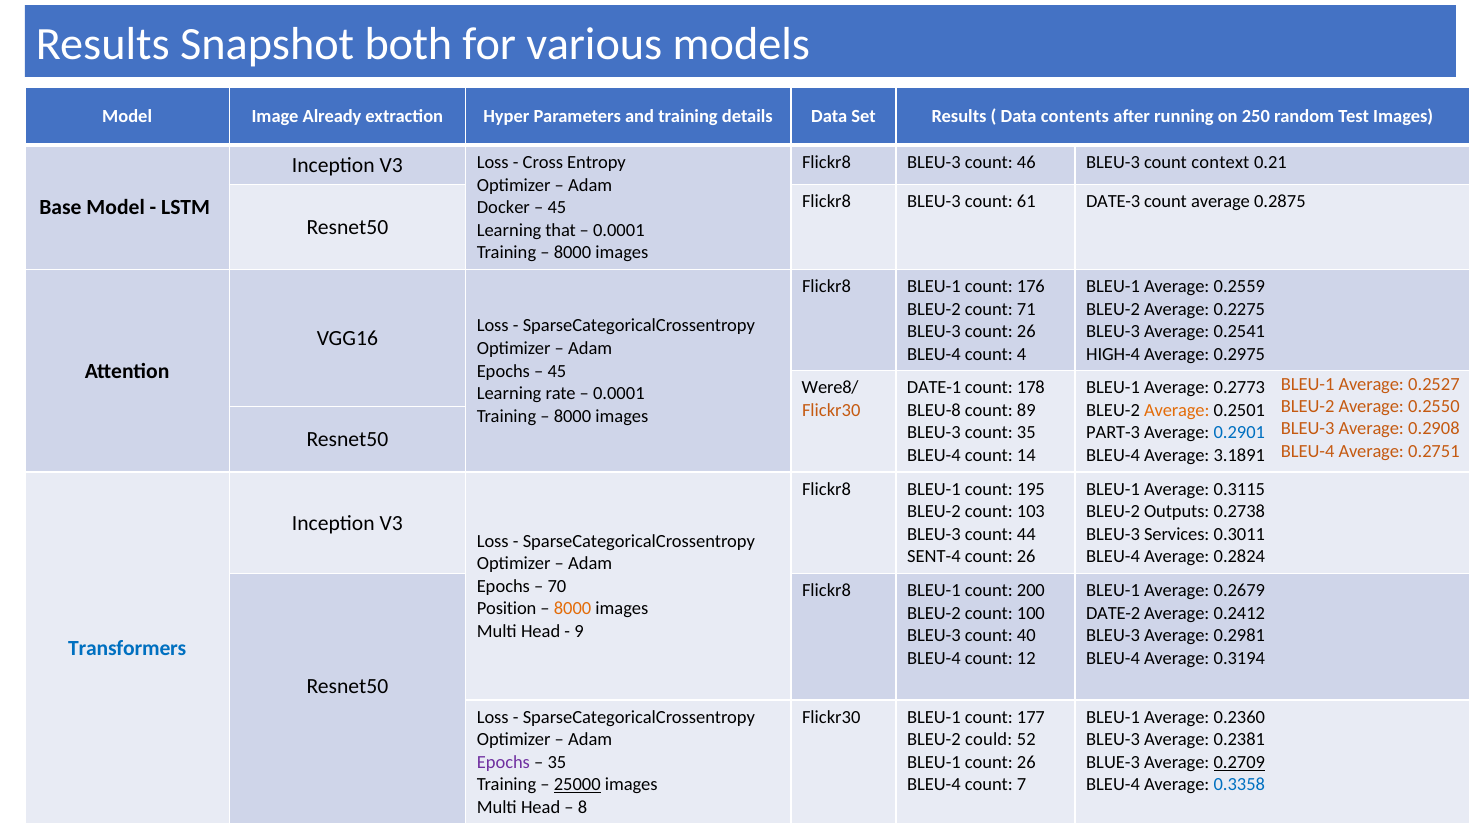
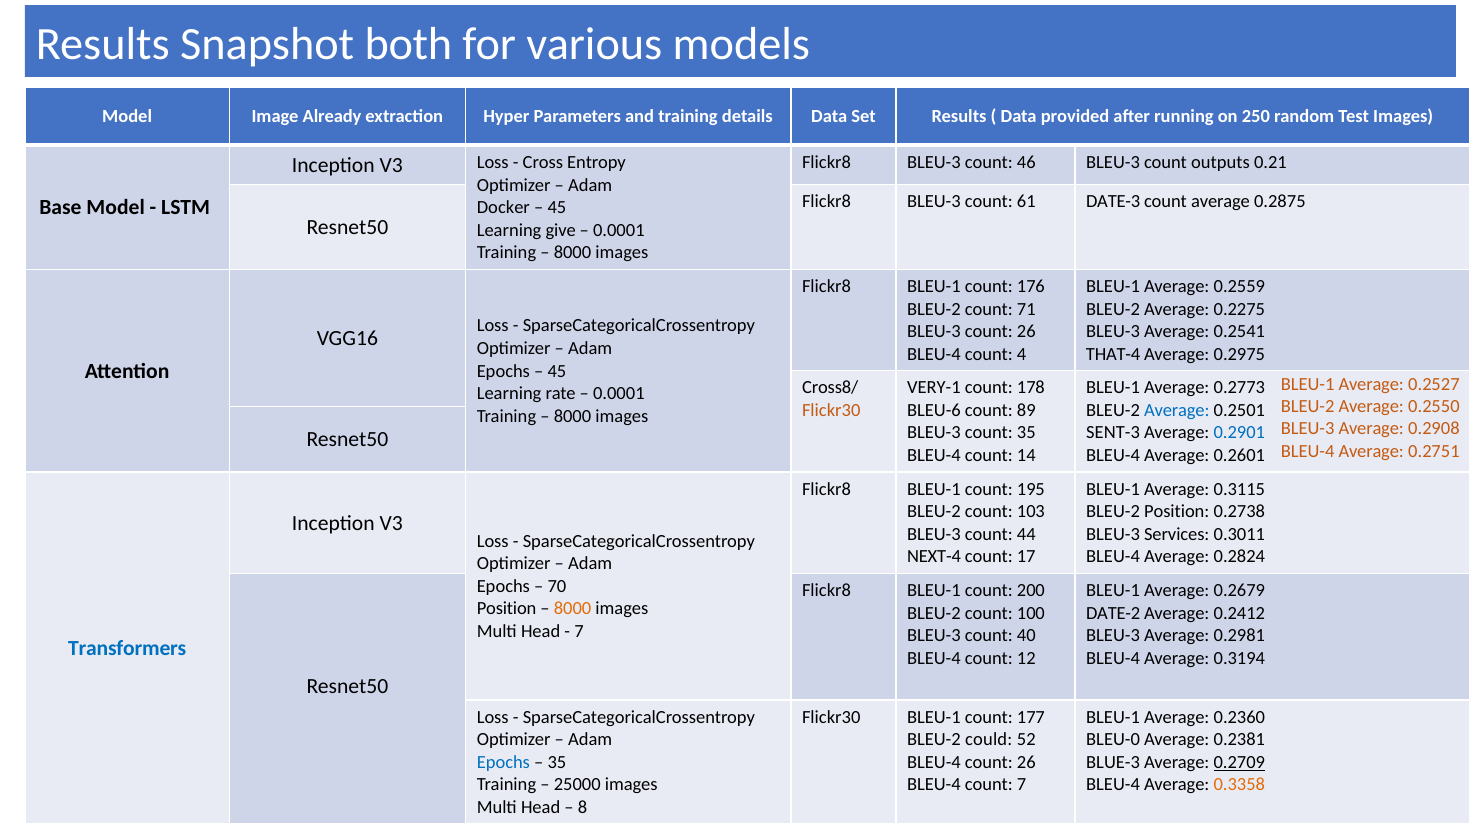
contents: contents -> provided
context: context -> outputs
that: that -> give
HIGH-4: HIGH-4 -> THAT-4
Were8/: Were8/ -> Cross8/
DATE-1: DATE-1 -> VERY-1
BLEU-8: BLEU-8 -> BLEU-6
Average at (1177, 411) colour: orange -> blue
PART-3: PART-3 -> SENT-3
3.1891: 3.1891 -> 0.2601
BLEU-2 Outputs: Outputs -> Position
SENT-4: SENT-4 -> NEXT-4
26 at (1026, 557): 26 -> 17
9 at (579, 632): 9 -> 7
BLEU-3 at (1113, 740): BLEU-3 -> BLEU-0
Epochs at (503, 763) colour: purple -> blue
BLEU-1 at (934, 763): BLEU-1 -> BLEU-4
25000 underline: present -> none
0.3358 colour: blue -> orange
